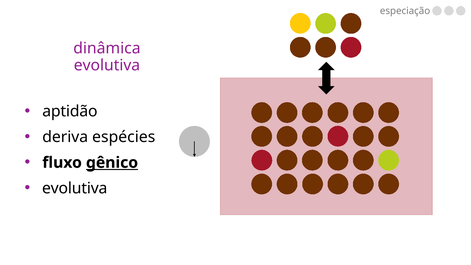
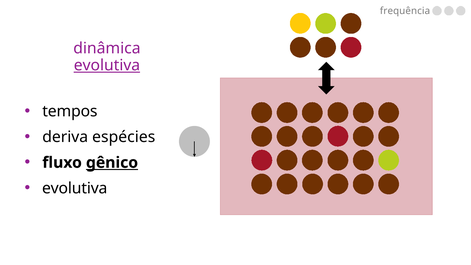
especiação: especiação -> frequência
evolutiva at (107, 65) underline: none -> present
aptidão: aptidão -> tempos
